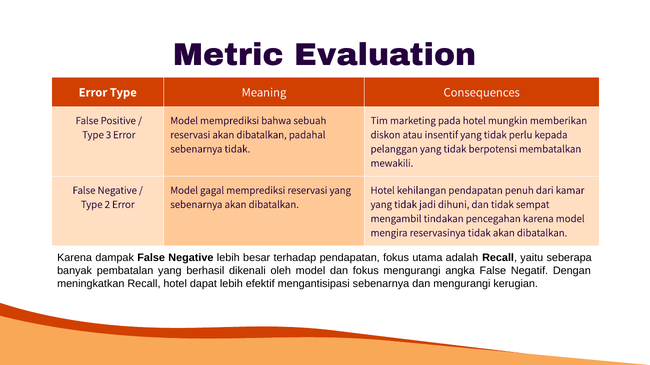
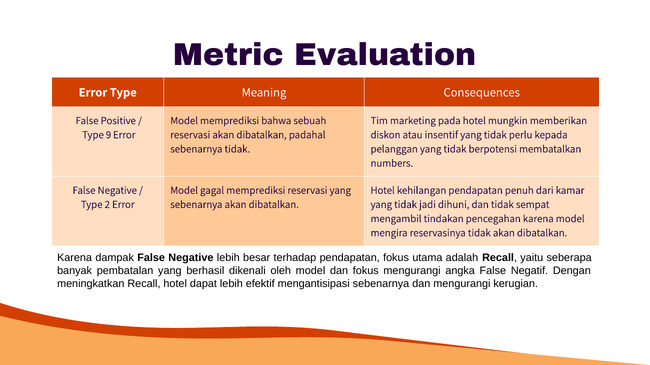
3: 3 -> 9
mewakili: mewakili -> numbers
